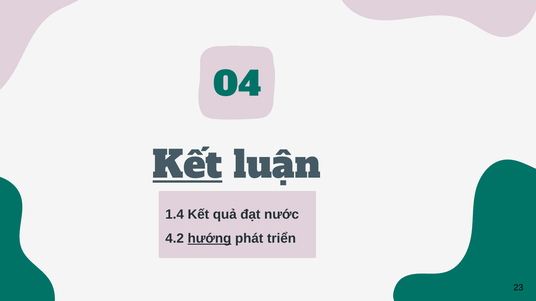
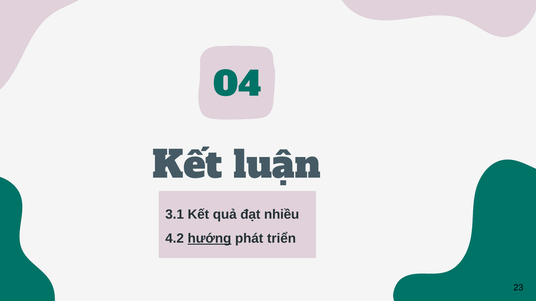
Kết at (187, 166) underline: present -> none
1.4: 1.4 -> 3.1
nước: nước -> nhiều
